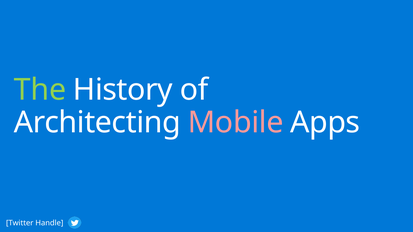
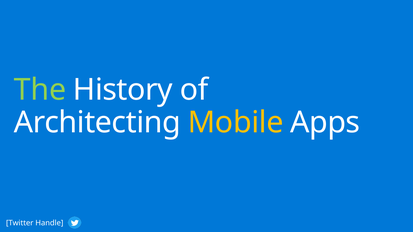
Mobile colour: pink -> yellow
